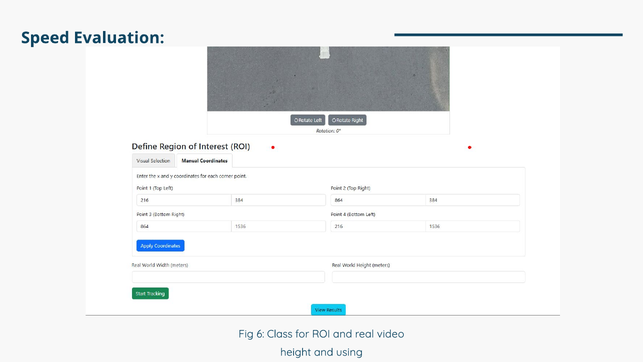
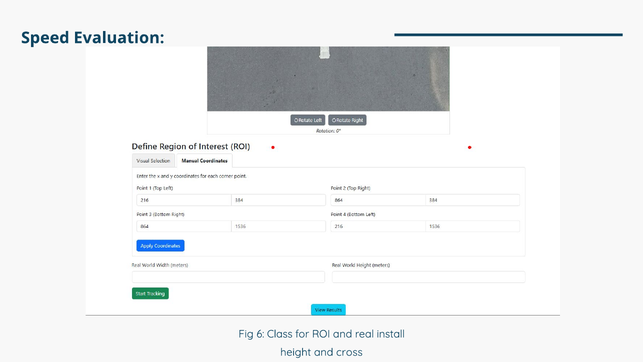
video: video -> install
using: using -> cross
